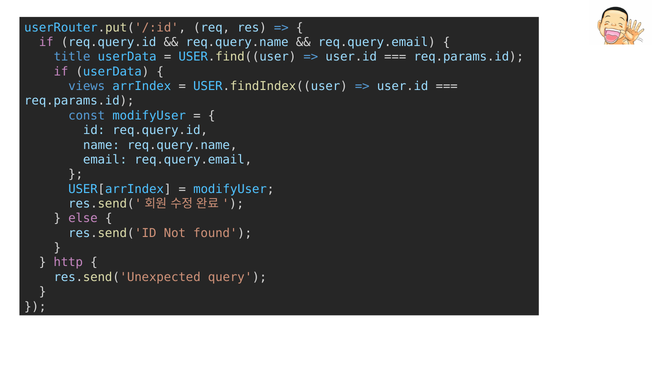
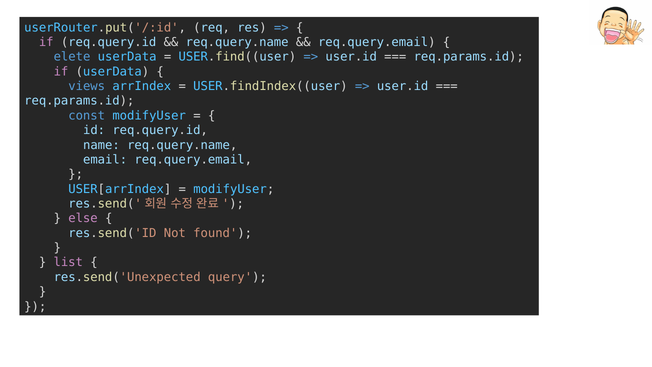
title: title -> elete
http: http -> list
